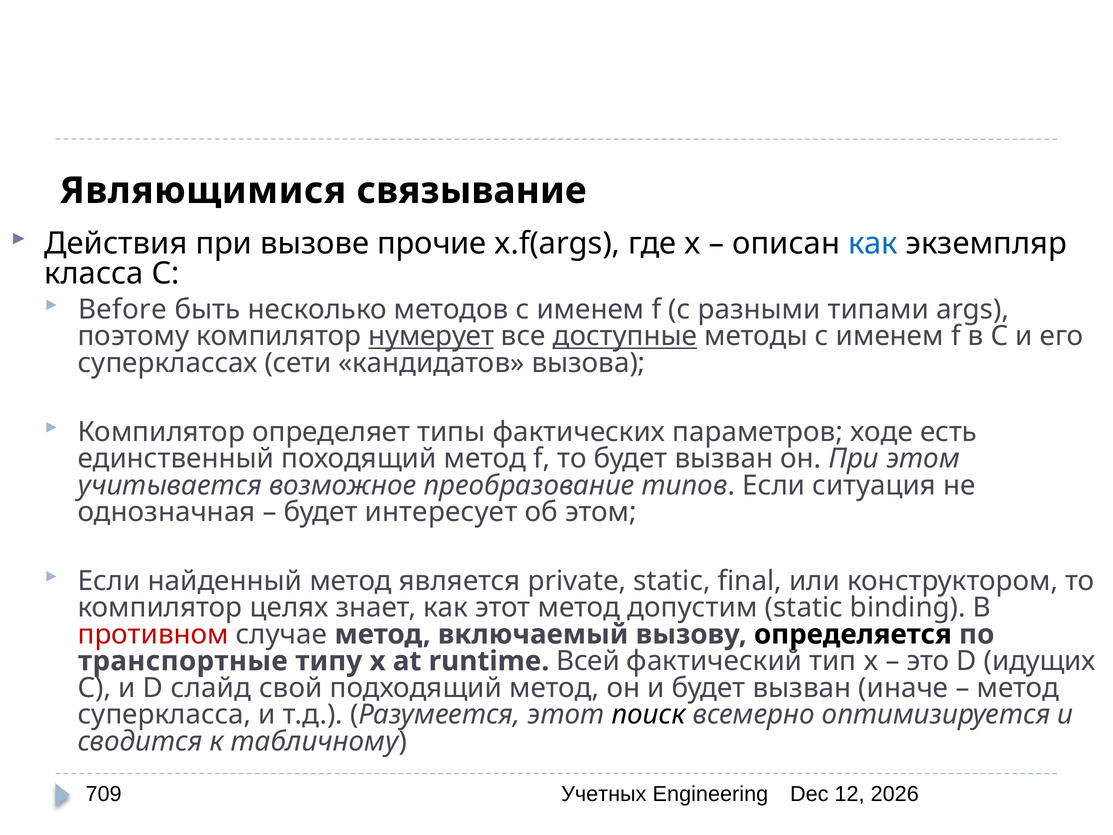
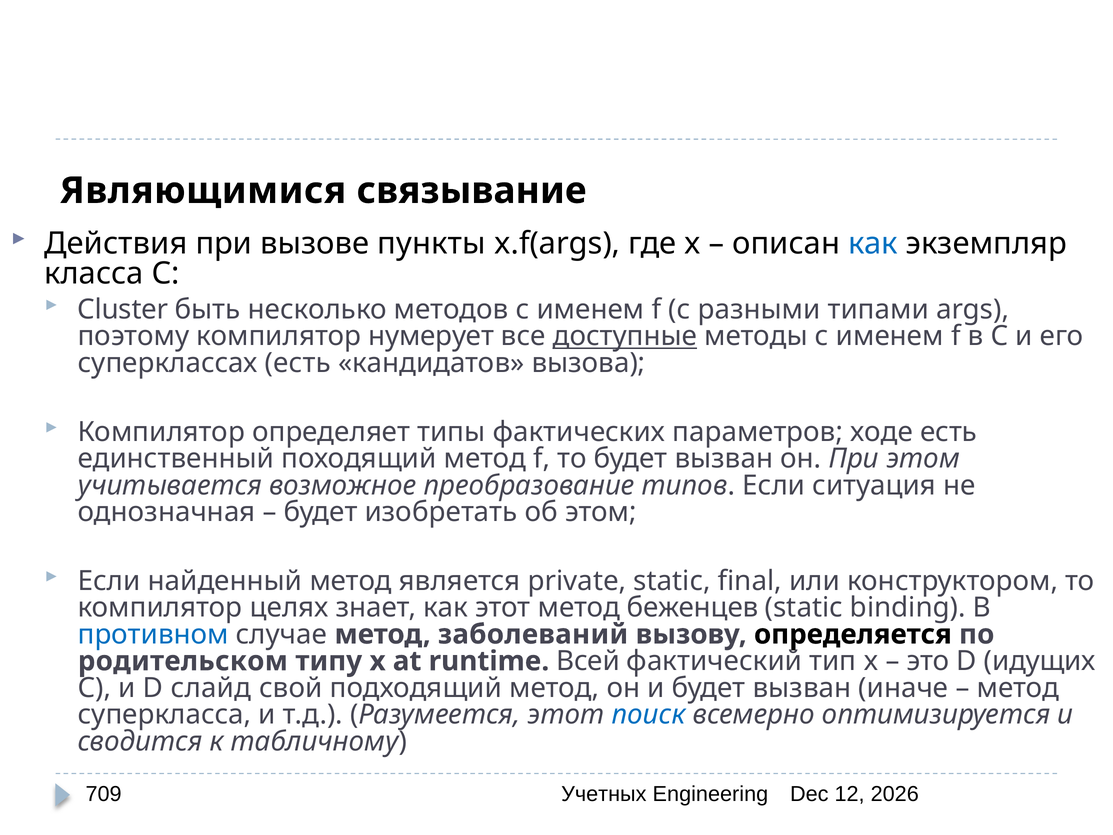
прочие: прочие -> пункты
Before: Before -> Cluster
нумерует underline: present -> none
суперклассах сети: сети -> есть
интересует: интересует -> изобретать
допустим: допустим -> беженцев
противном colour: red -> blue
включаемый: включаемый -> заболеваний
транспортные: транспортные -> родительском
поиск colour: black -> blue
